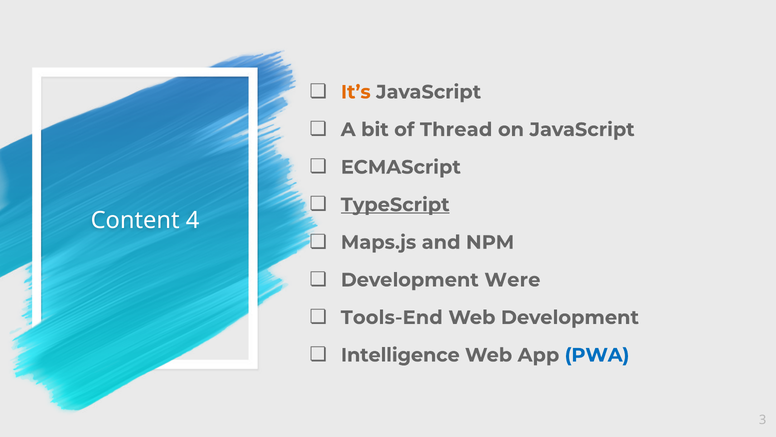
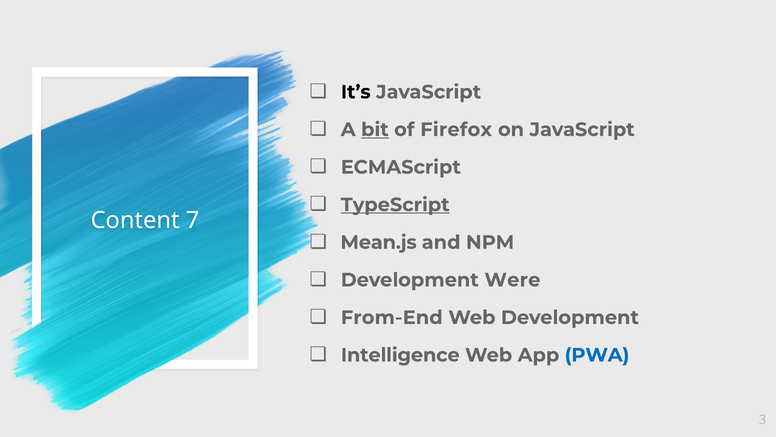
It’s colour: orange -> black
bit underline: none -> present
Thread: Thread -> Firefox
4: 4 -> 7
Maps.js: Maps.js -> Mean.js
Tools-End: Tools-End -> From-End
